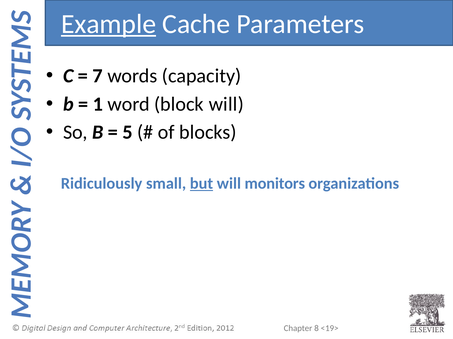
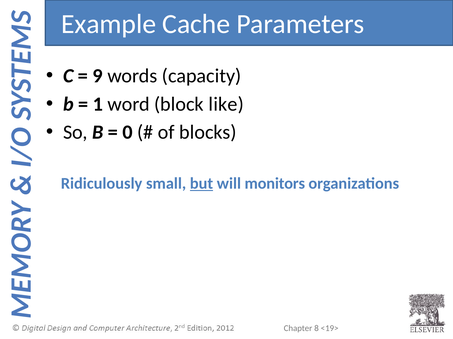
Example underline: present -> none
7: 7 -> 9
block will: will -> like
5: 5 -> 0
